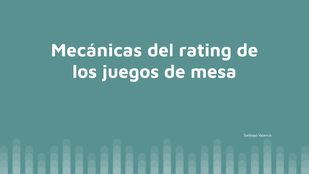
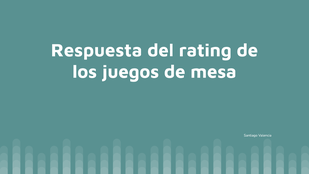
Mecánicas: Mecánicas -> Respuesta
